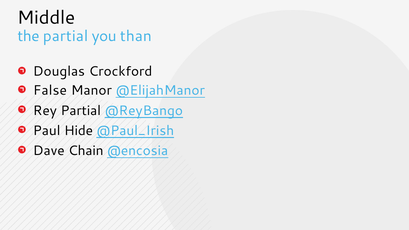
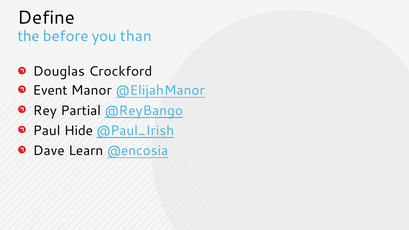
Middle: Middle -> Define
the partial: partial -> before
False: False -> Event
Chain: Chain -> Learn
